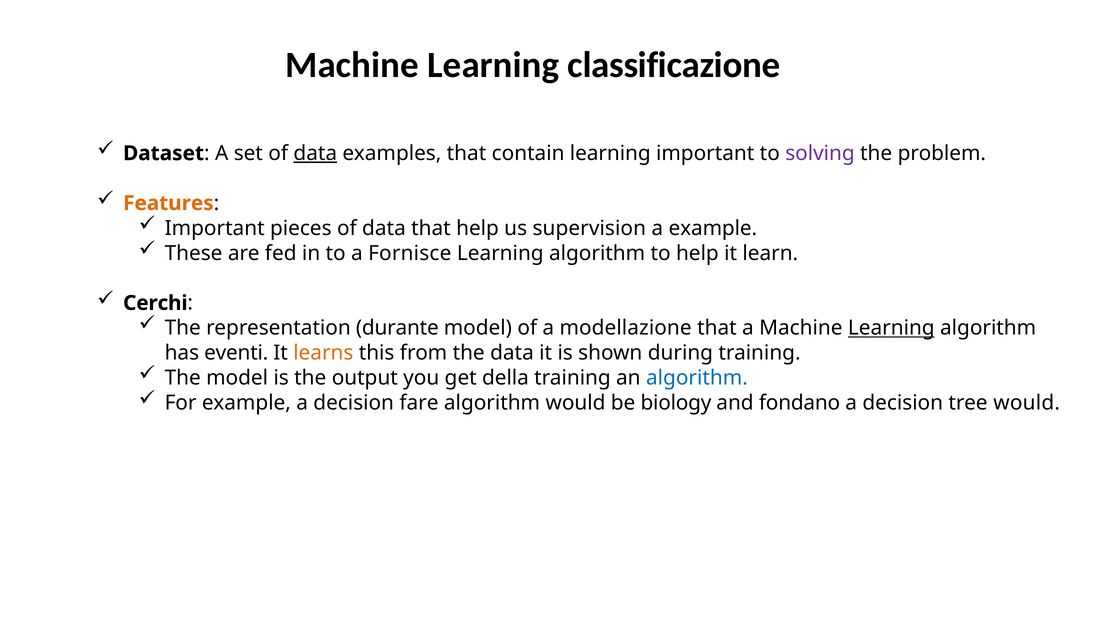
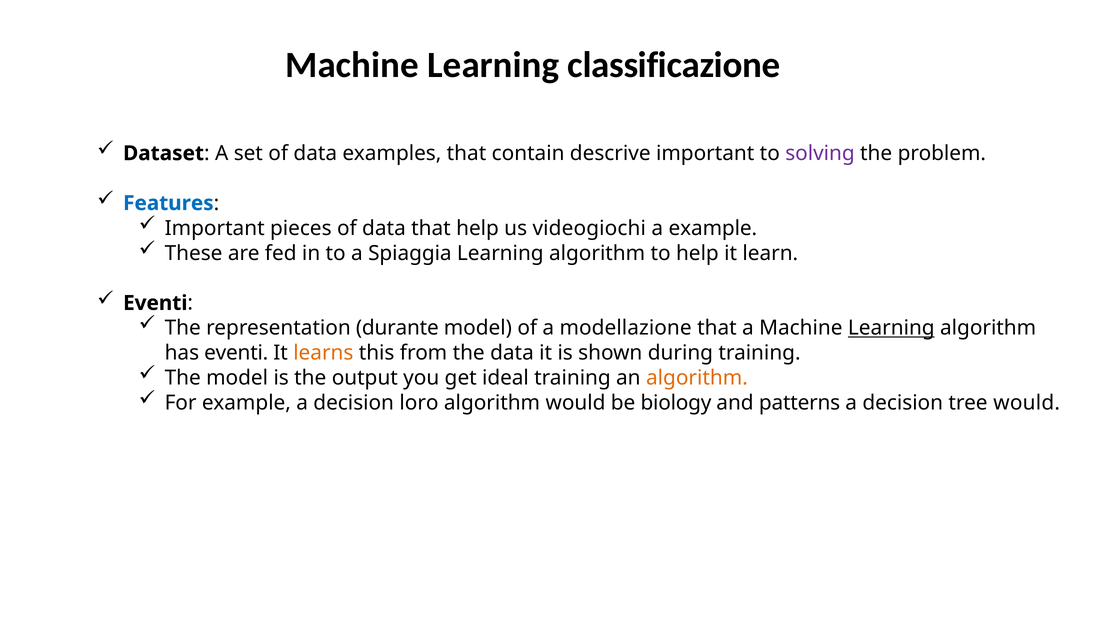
data at (315, 153) underline: present -> none
contain learning: learning -> descrive
Features colour: orange -> blue
supervision: supervision -> videogiochi
Fornisce: Fornisce -> Spiaggia
Cerchi at (155, 303): Cerchi -> Eventi
della: della -> ideal
algorithm at (697, 378) colour: blue -> orange
fare: fare -> loro
fondano: fondano -> patterns
